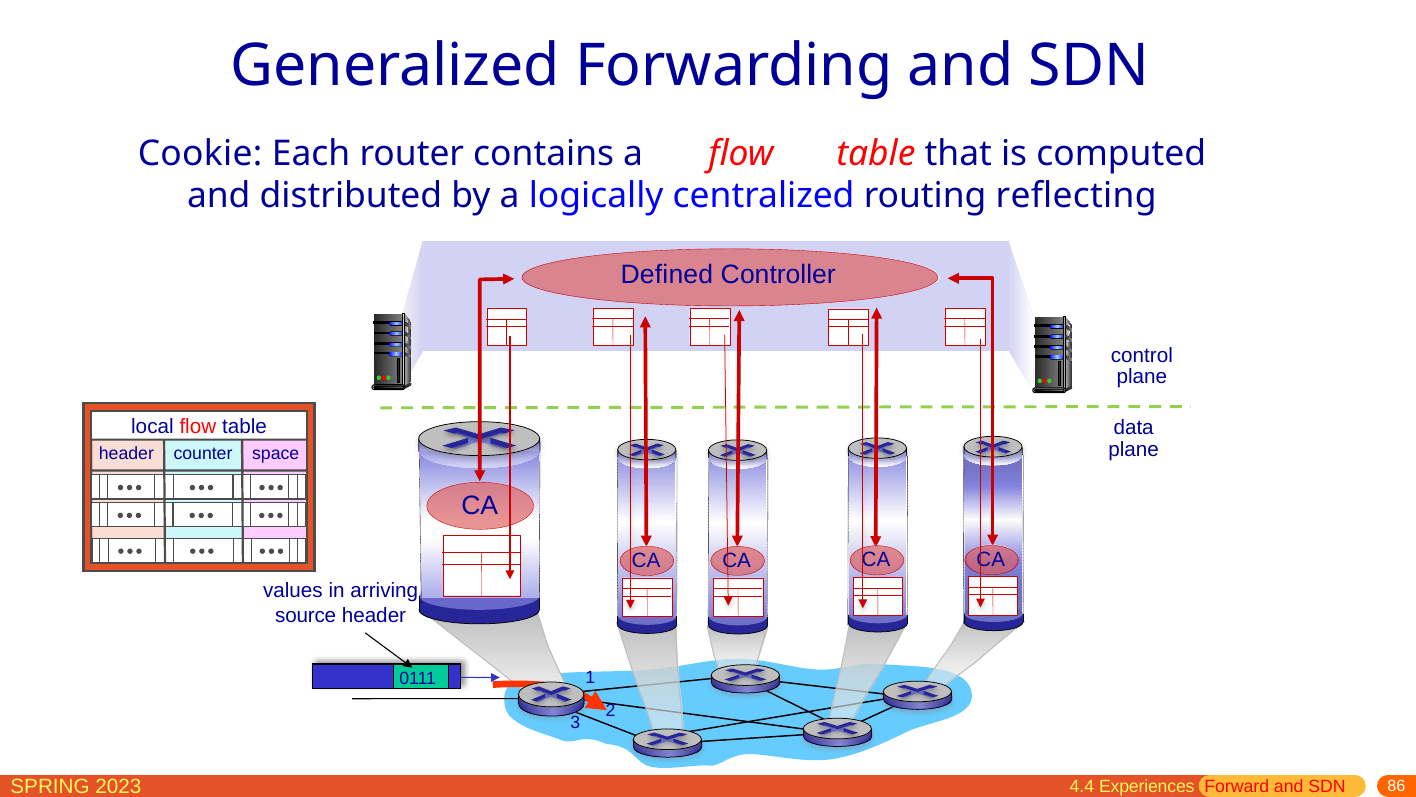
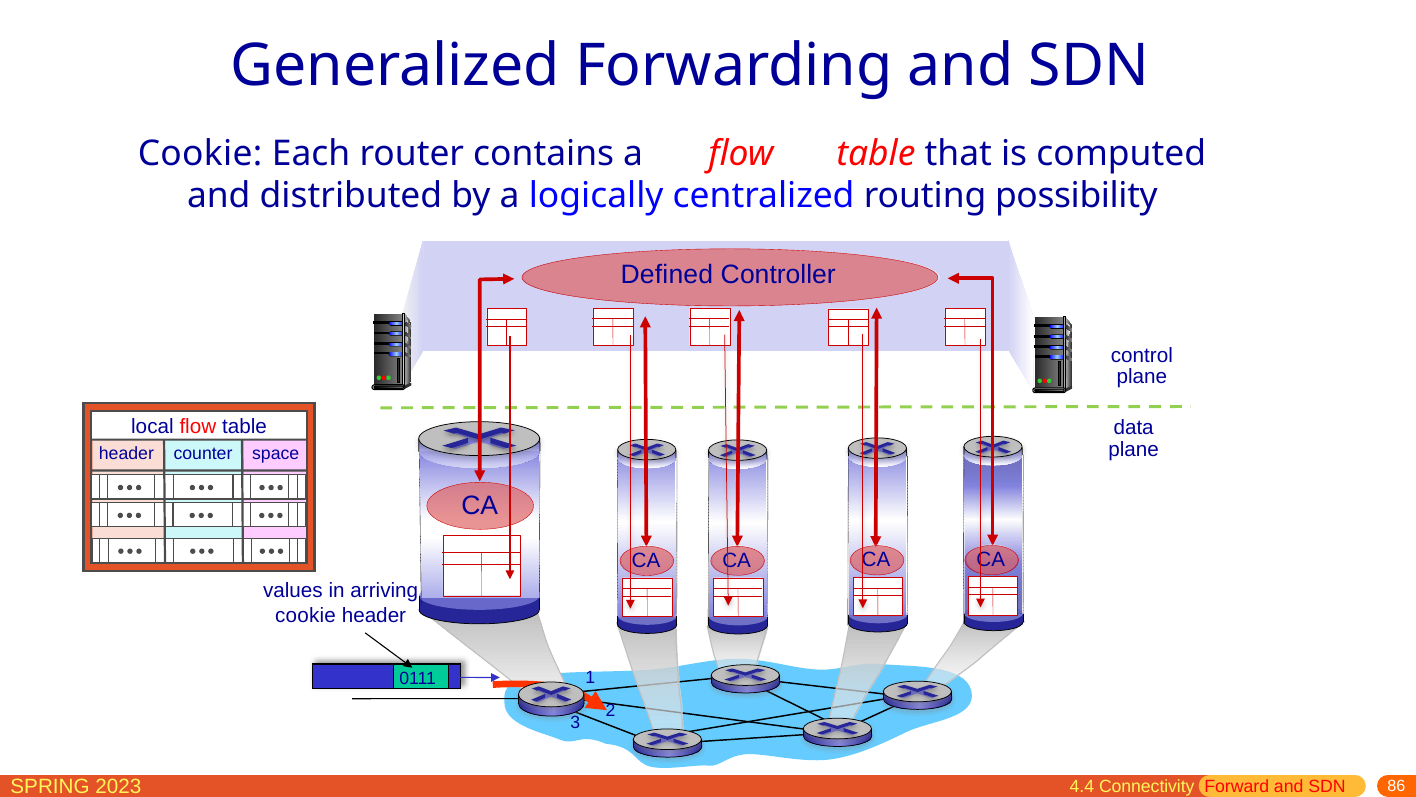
reflecting: reflecting -> possibility
source at (306, 615): source -> cookie
Experiences: Experiences -> Connectivity
